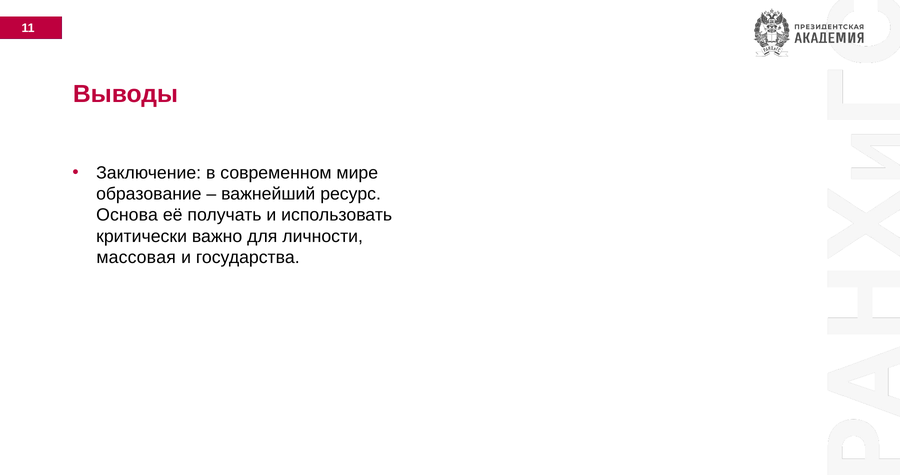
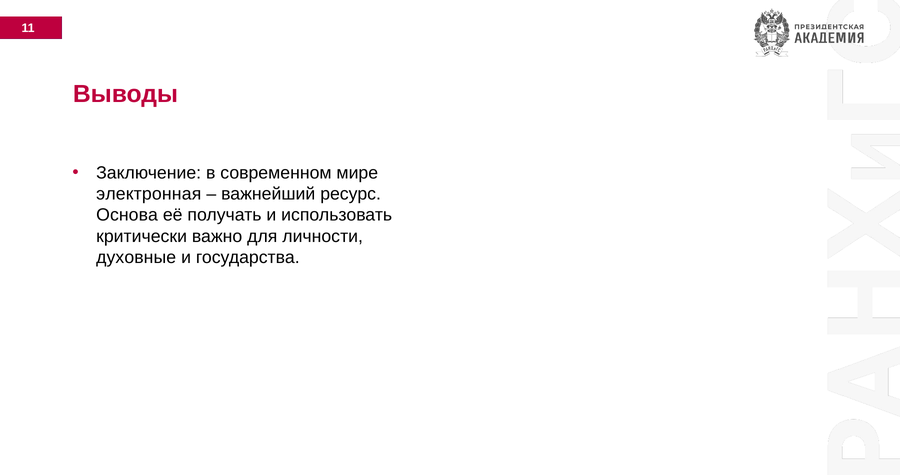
образование: образование -> электронная
массовая: массовая -> духовные
